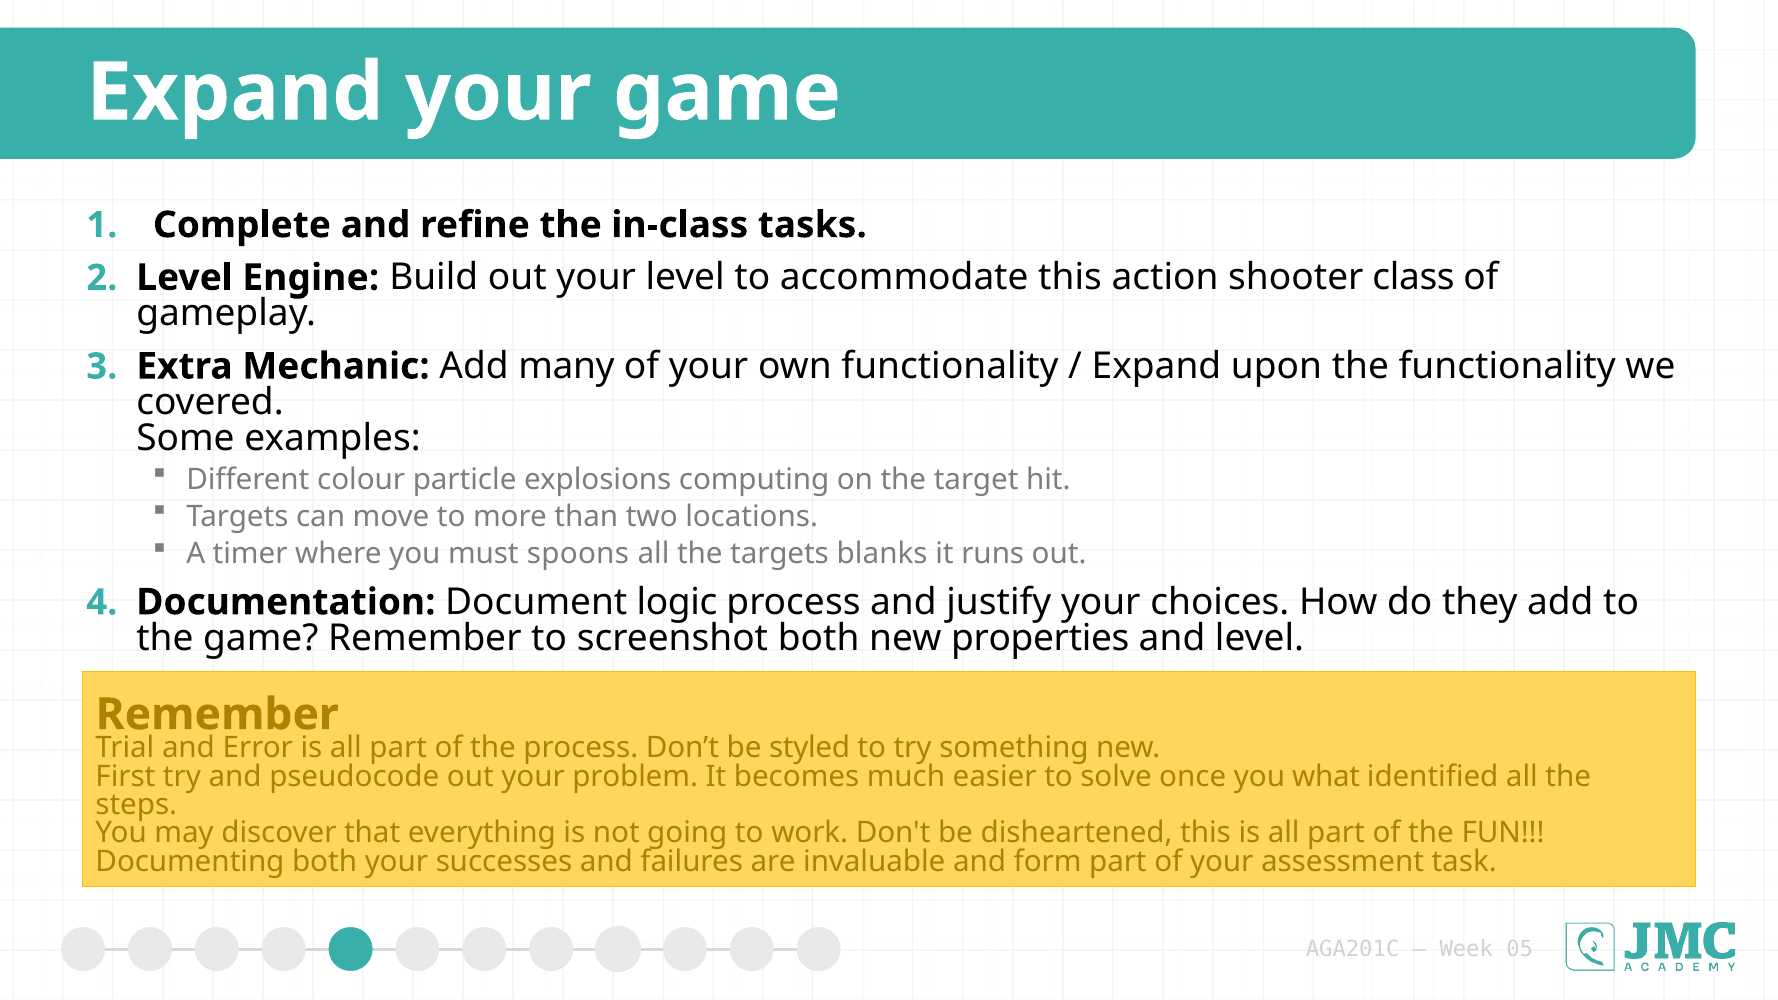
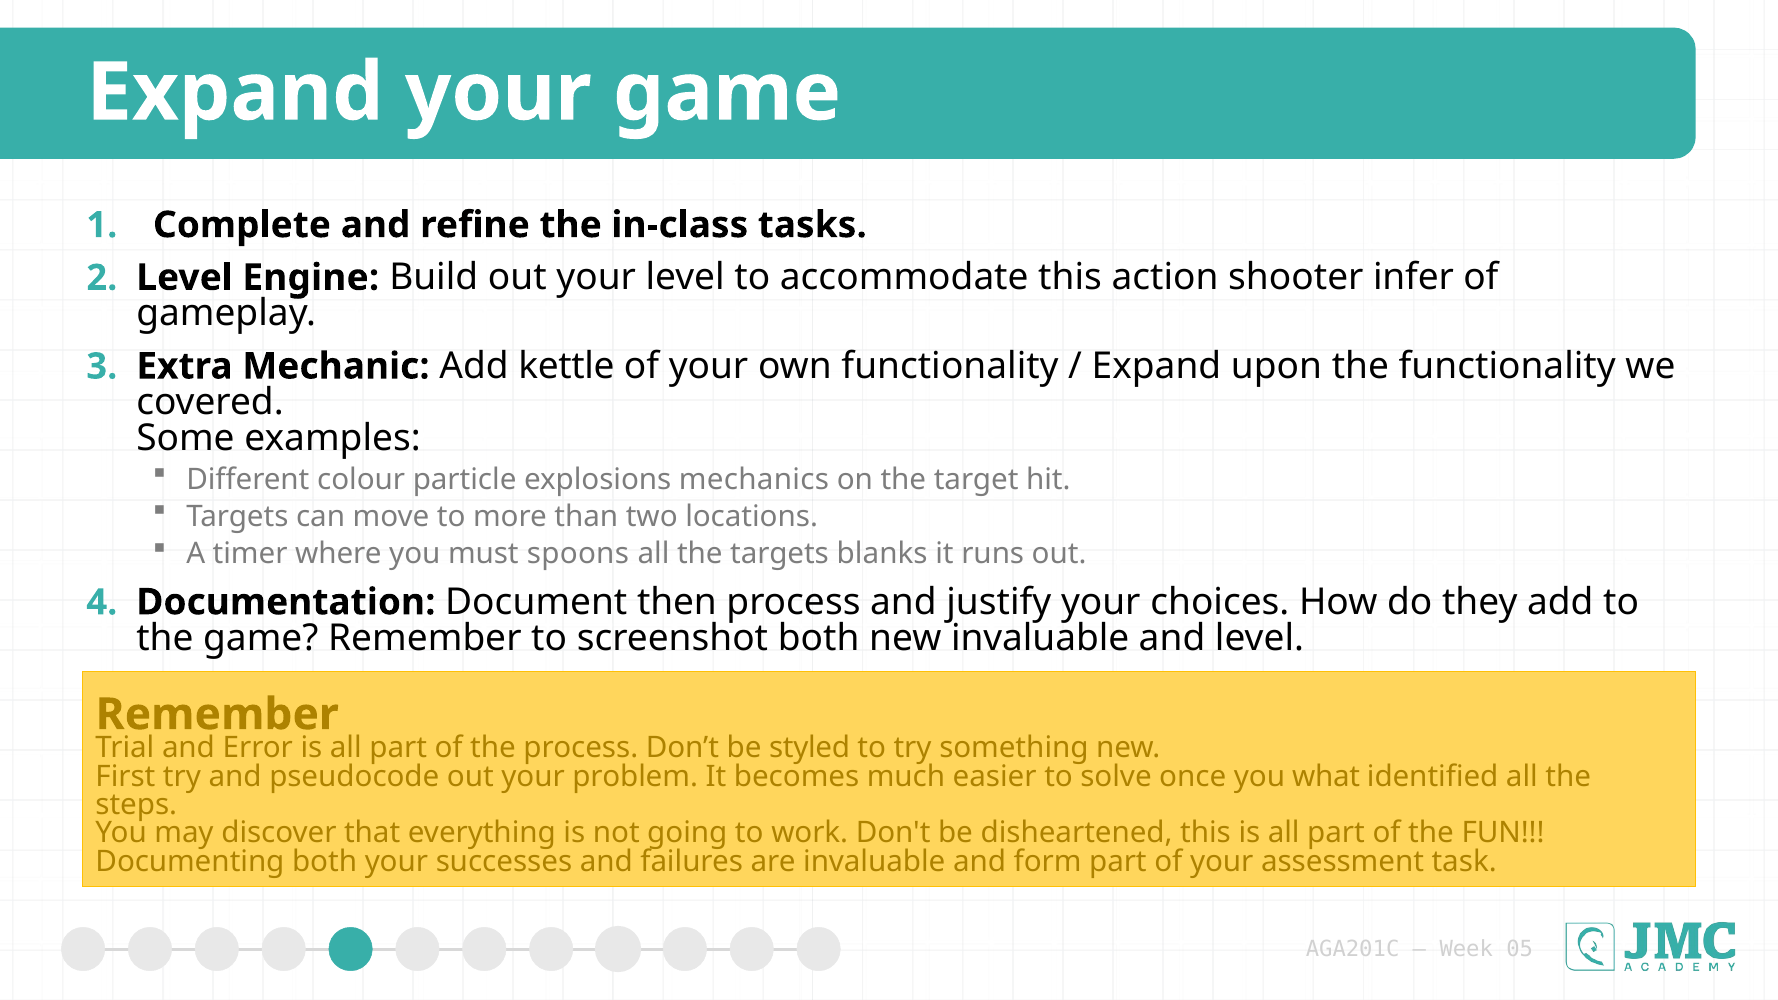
class: class -> infer
many: many -> kettle
computing: computing -> mechanics
logic: logic -> then
new properties: properties -> invaluable
